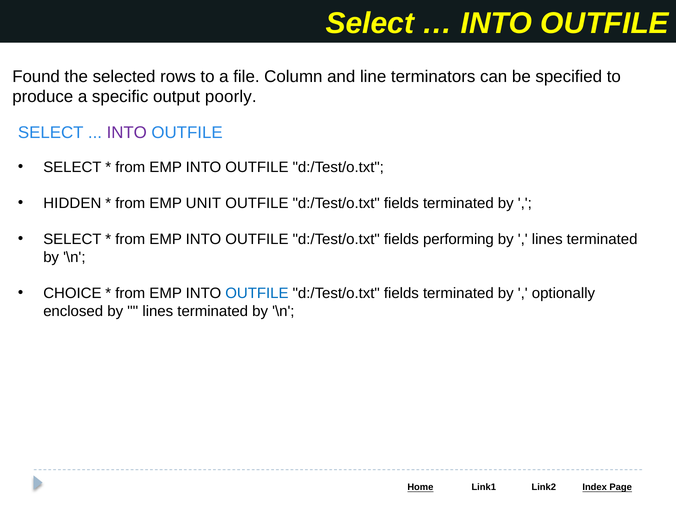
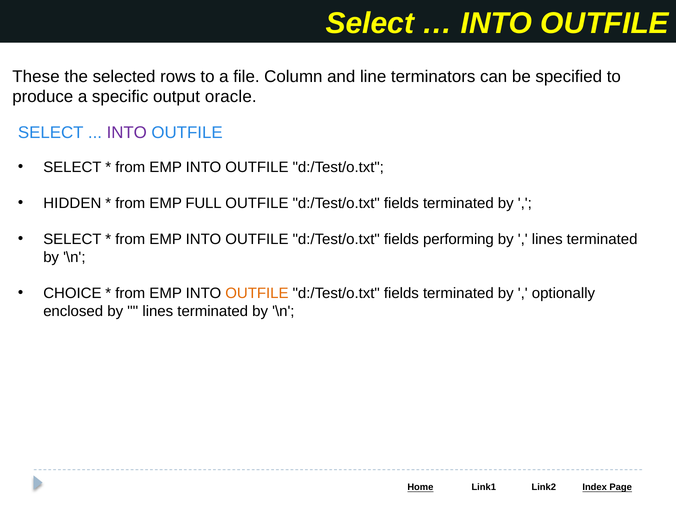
Found: Found -> These
poorly: poorly -> oracle
UNIT: UNIT -> FULL
OUTFILE at (257, 293) colour: blue -> orange
